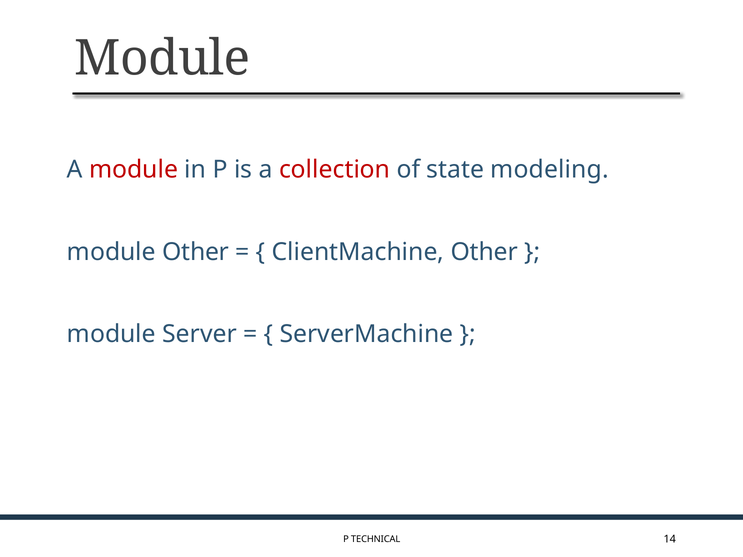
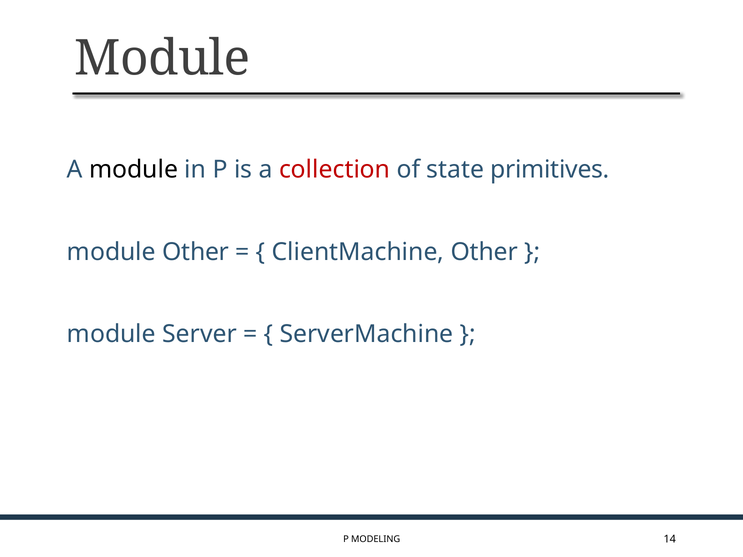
module at (134, 170) colour: red -> black
modeling: modeling -> primitives
TECHNICAL: TECHNICAL -> MODELING
